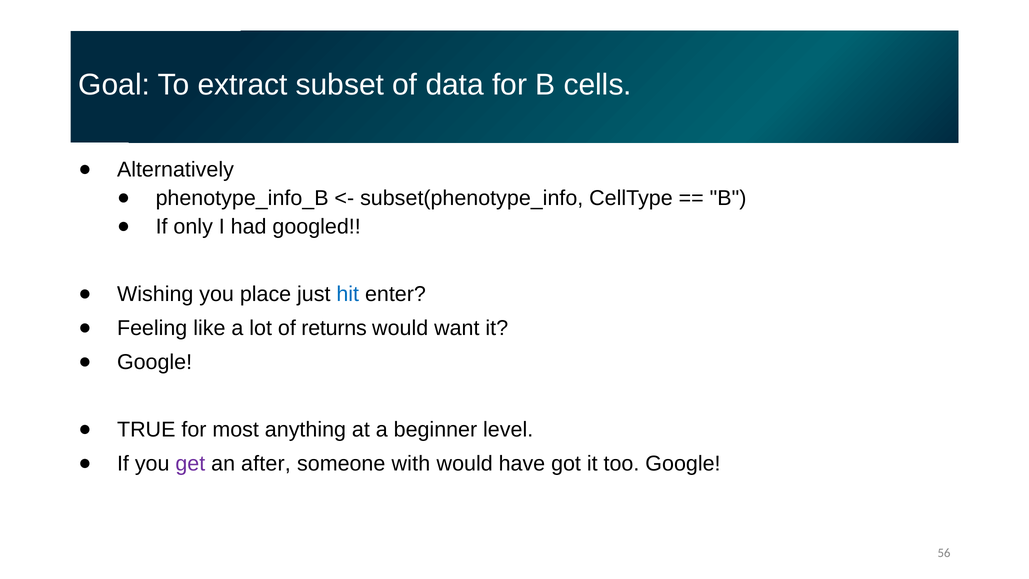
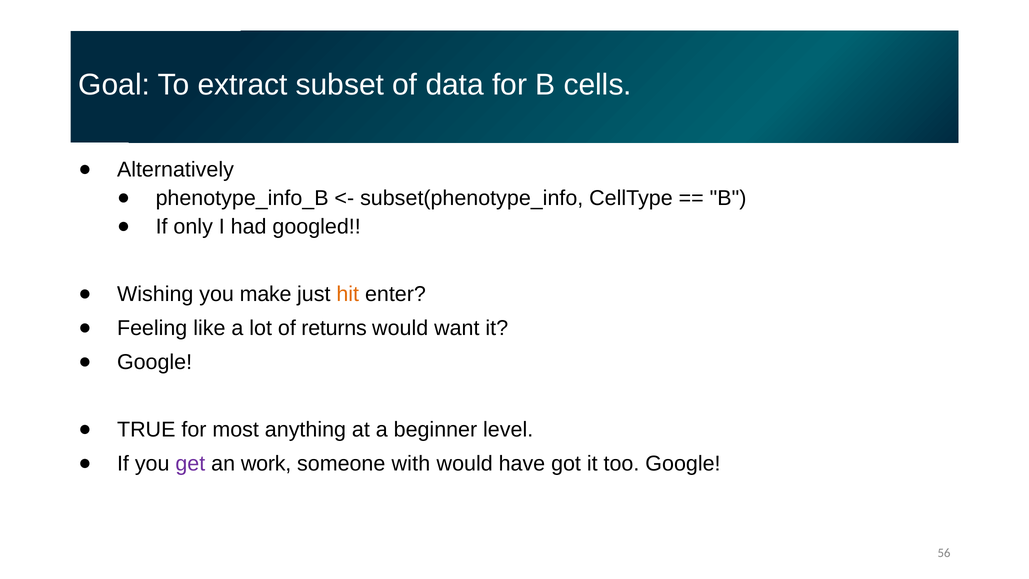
place: place -> make
hit colour: blue -> orange
after: after -> work
